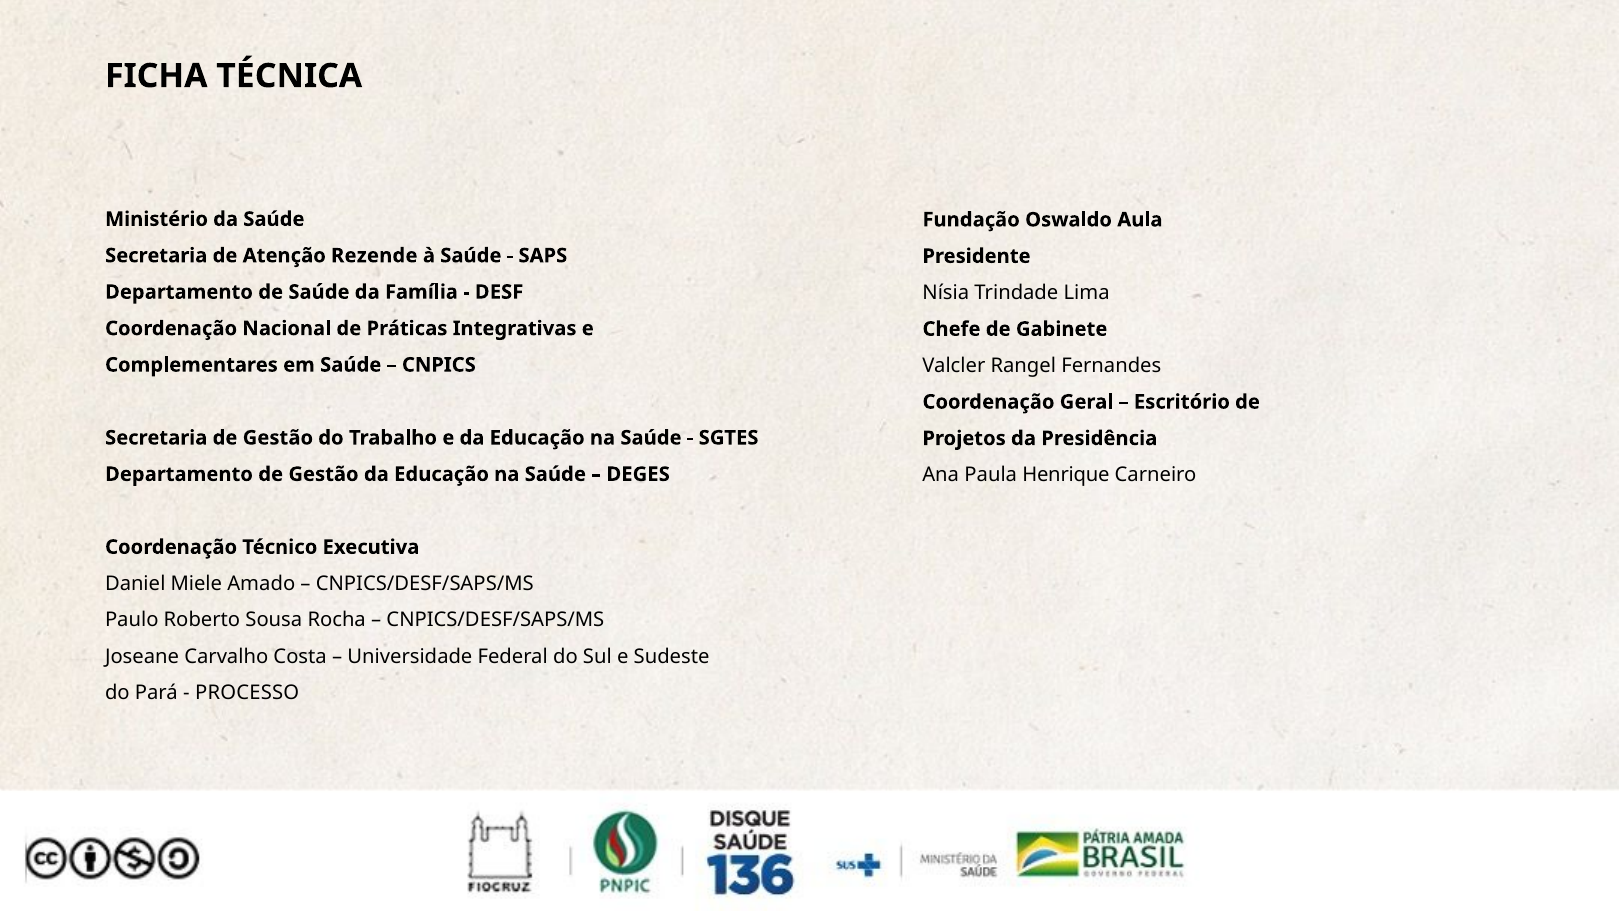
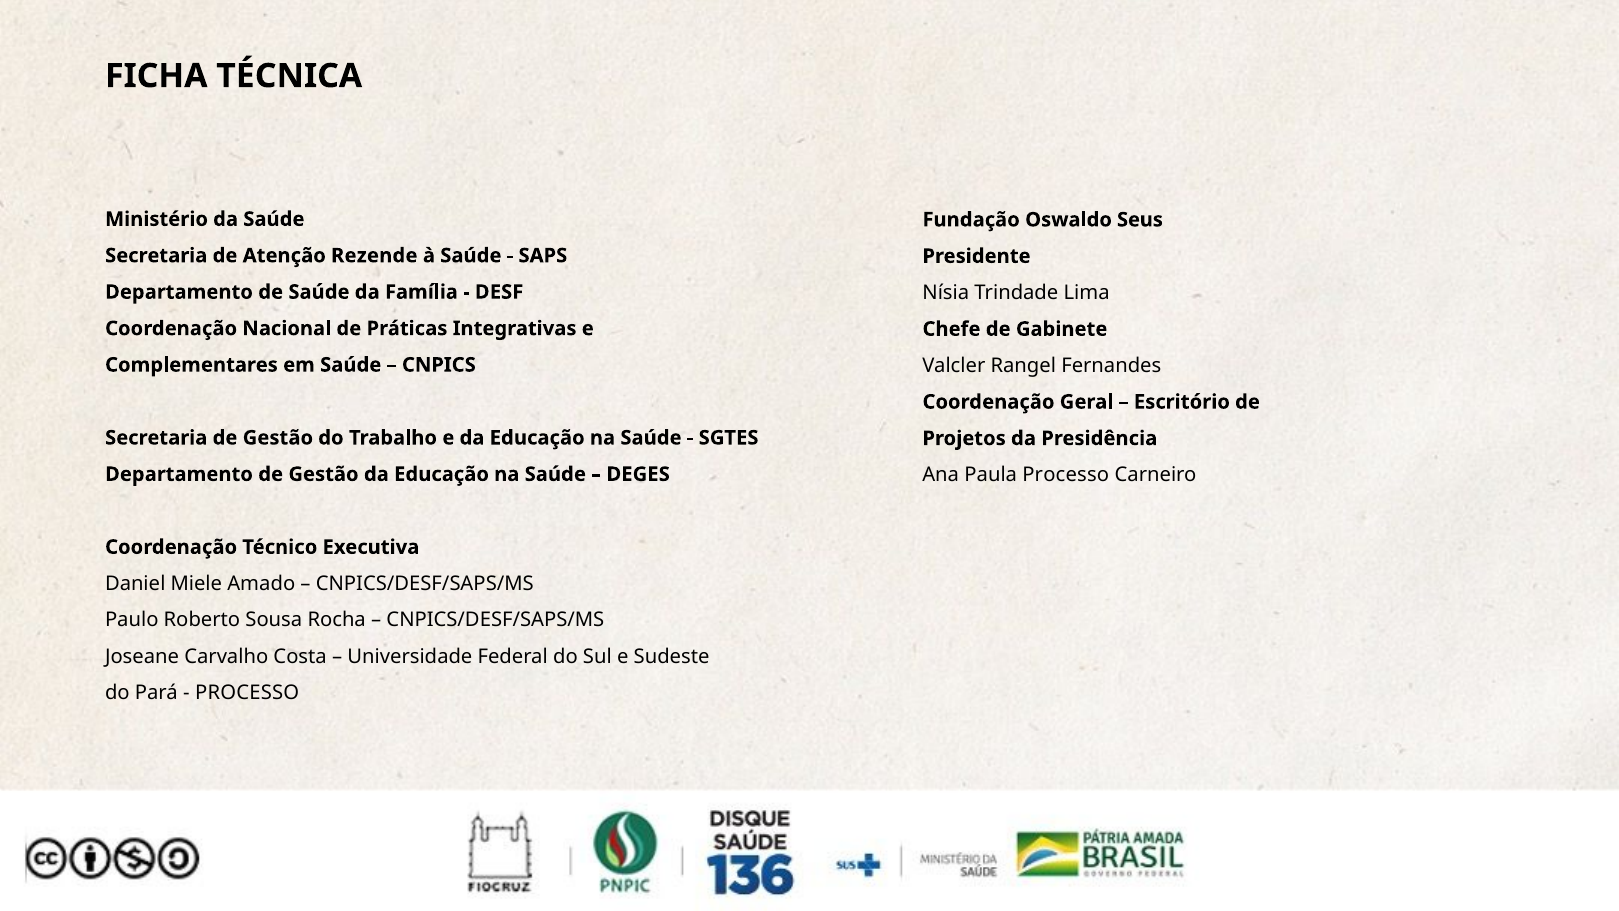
Aula: Aula -> Seus
Paula Henrique: Henrique -> Processo
